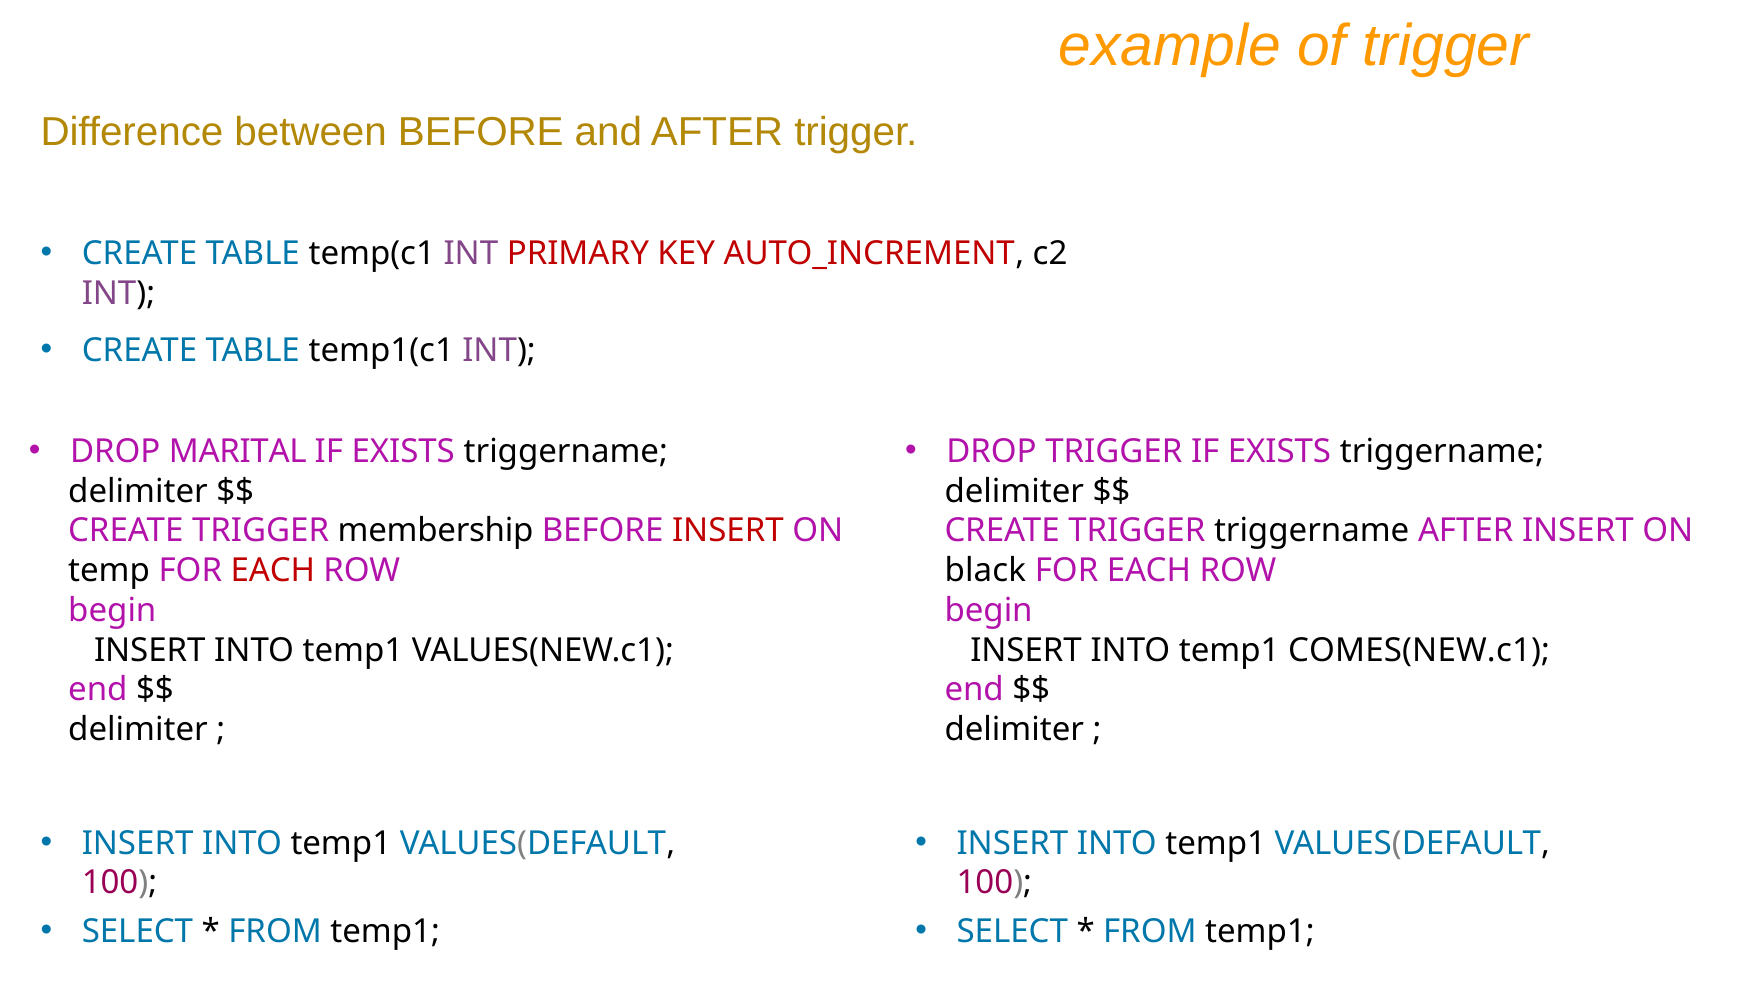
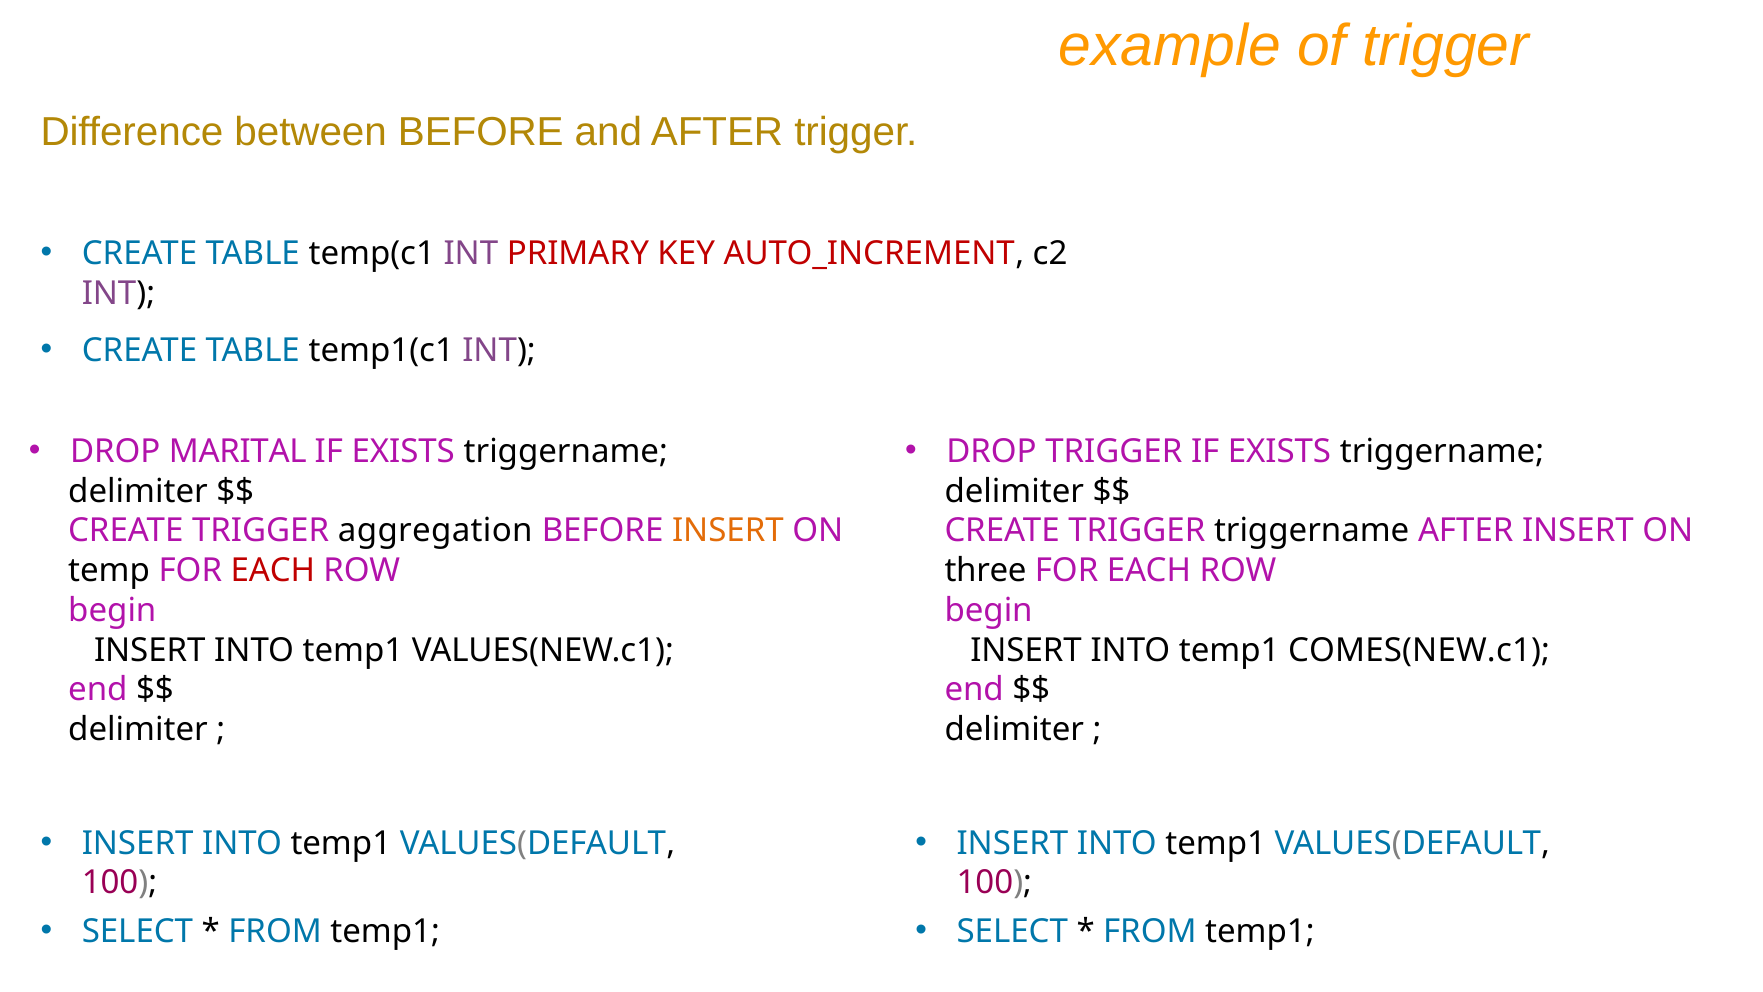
membership: membership -> aggregation
INSERT at (728, 531) colour: red -> orange
black: black -> three
